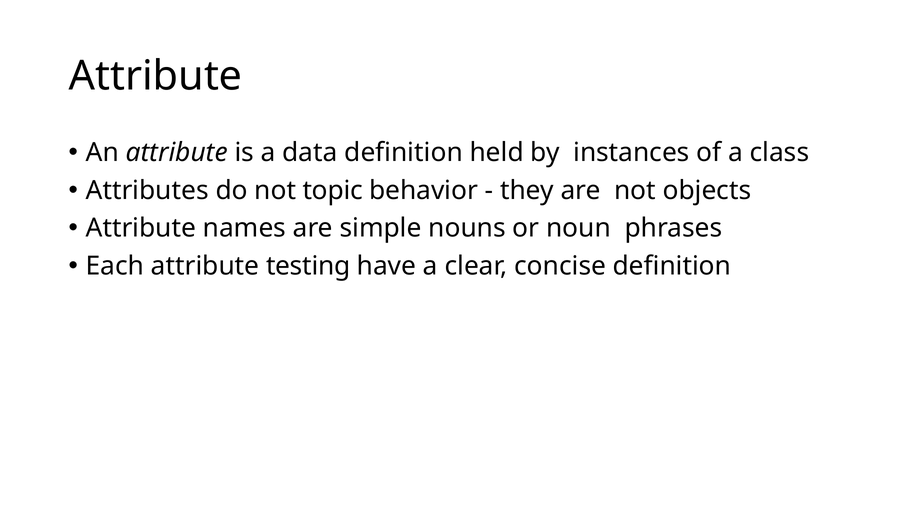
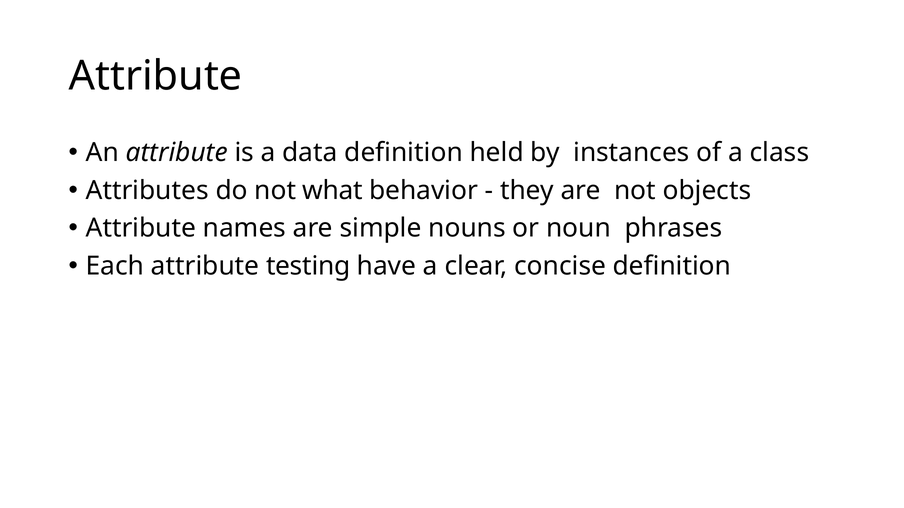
topic: topic -> what
